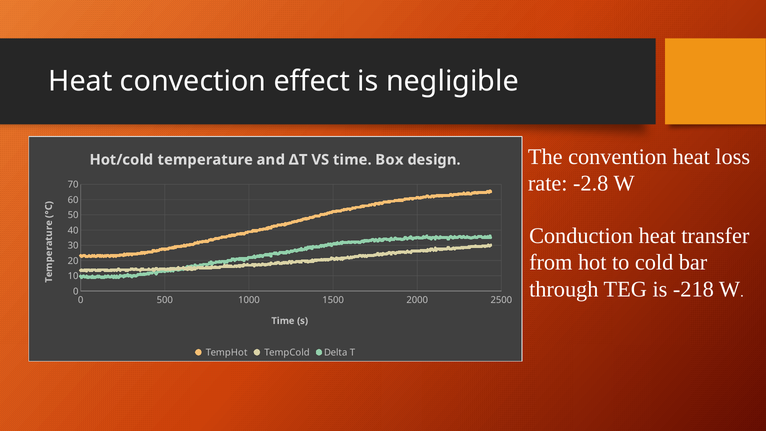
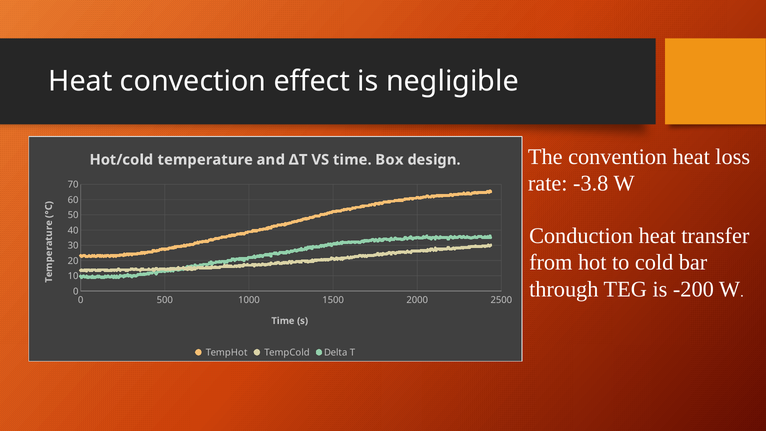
-2.8: -2.8 -> -3.8
-218: -218 -> -200
